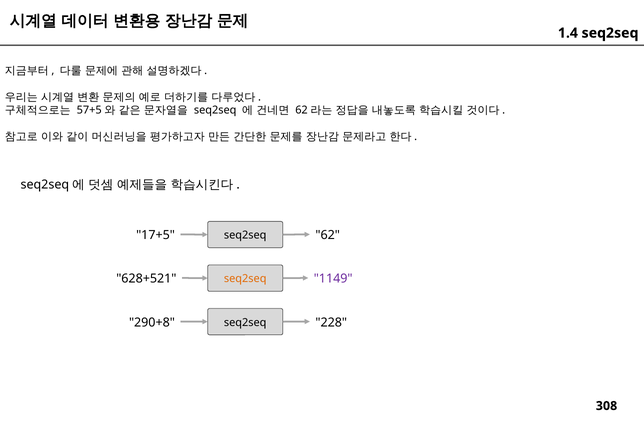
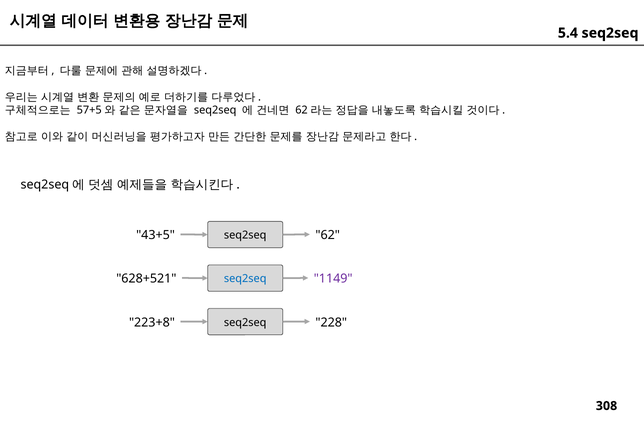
1.4: 1.4 -> 5.4
17+5: 17+5 -> 43+5
seq2seq at (245, 279) colour: orange -> blue
290+8: 290+8 -> 223+8
